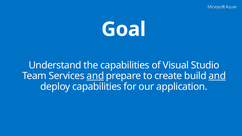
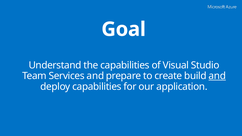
and at (95, 76) underline: present -> none
